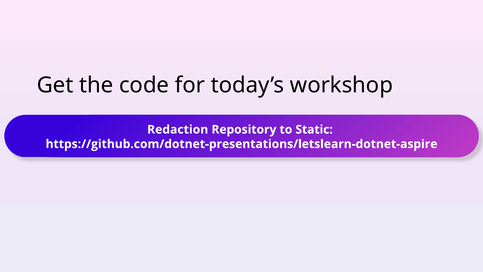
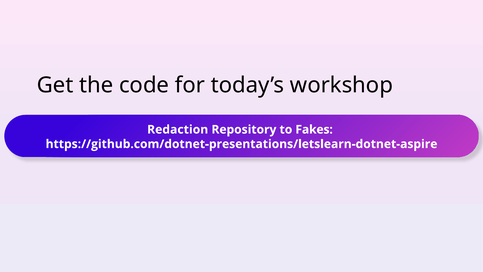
Static: Static -> Fakes
